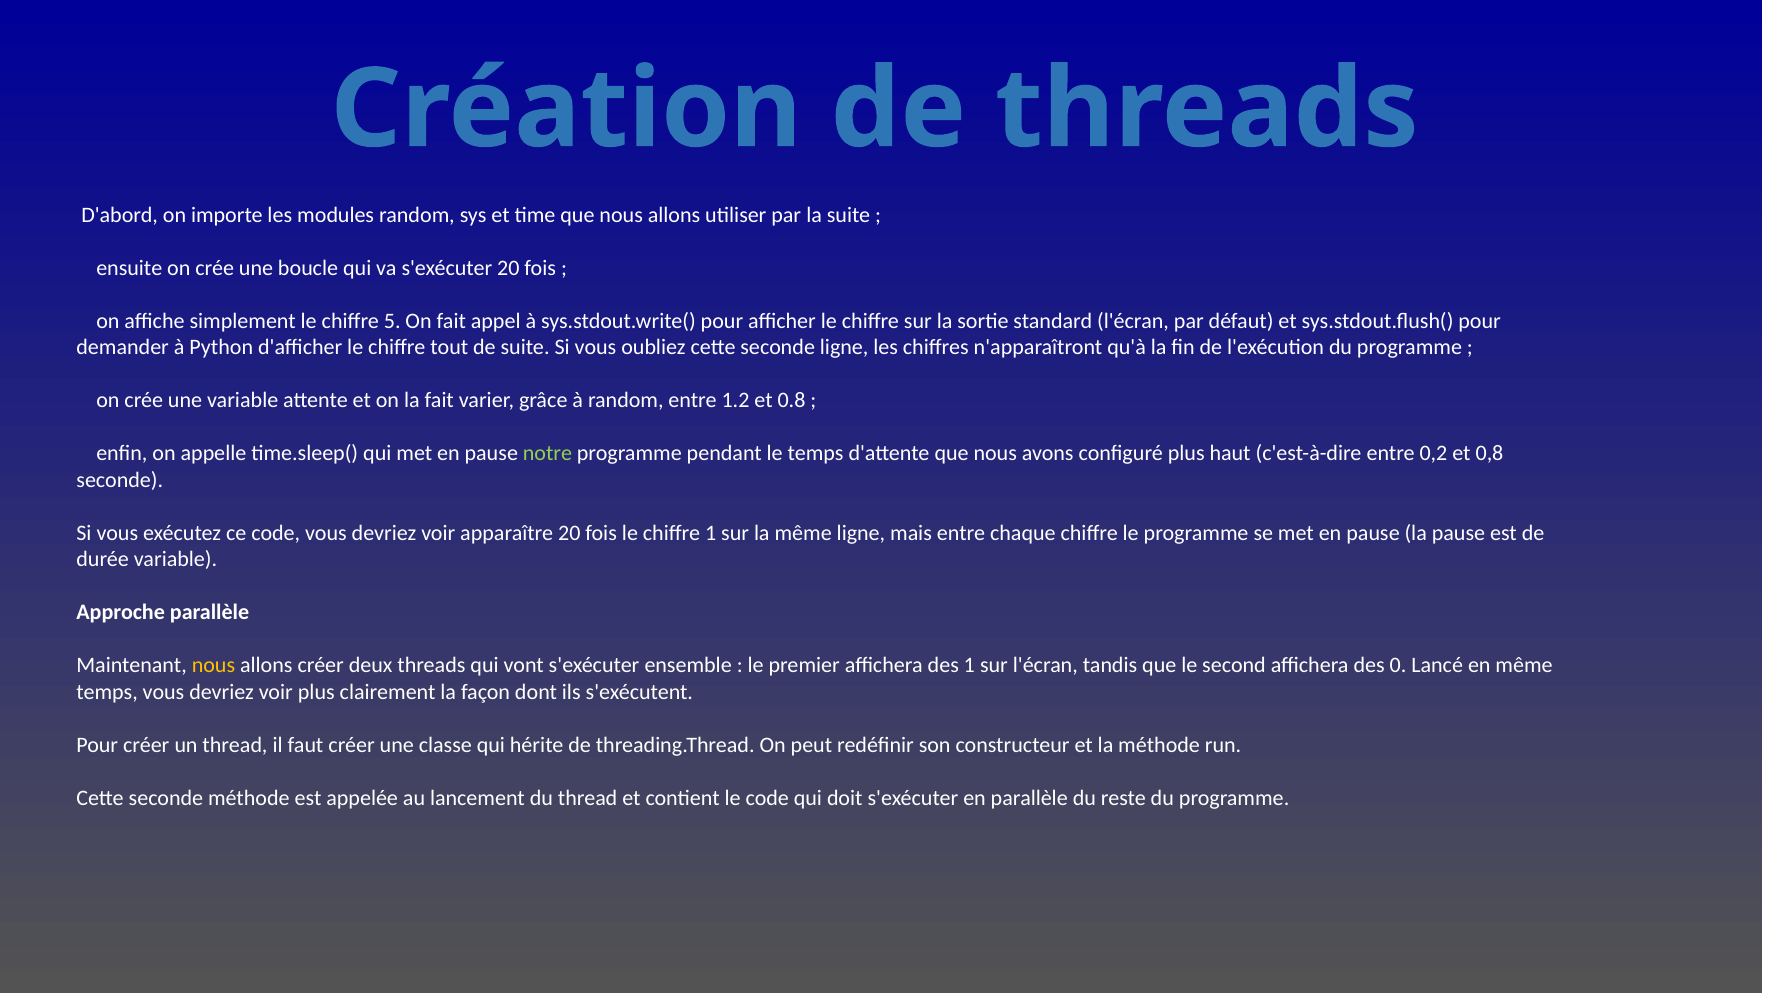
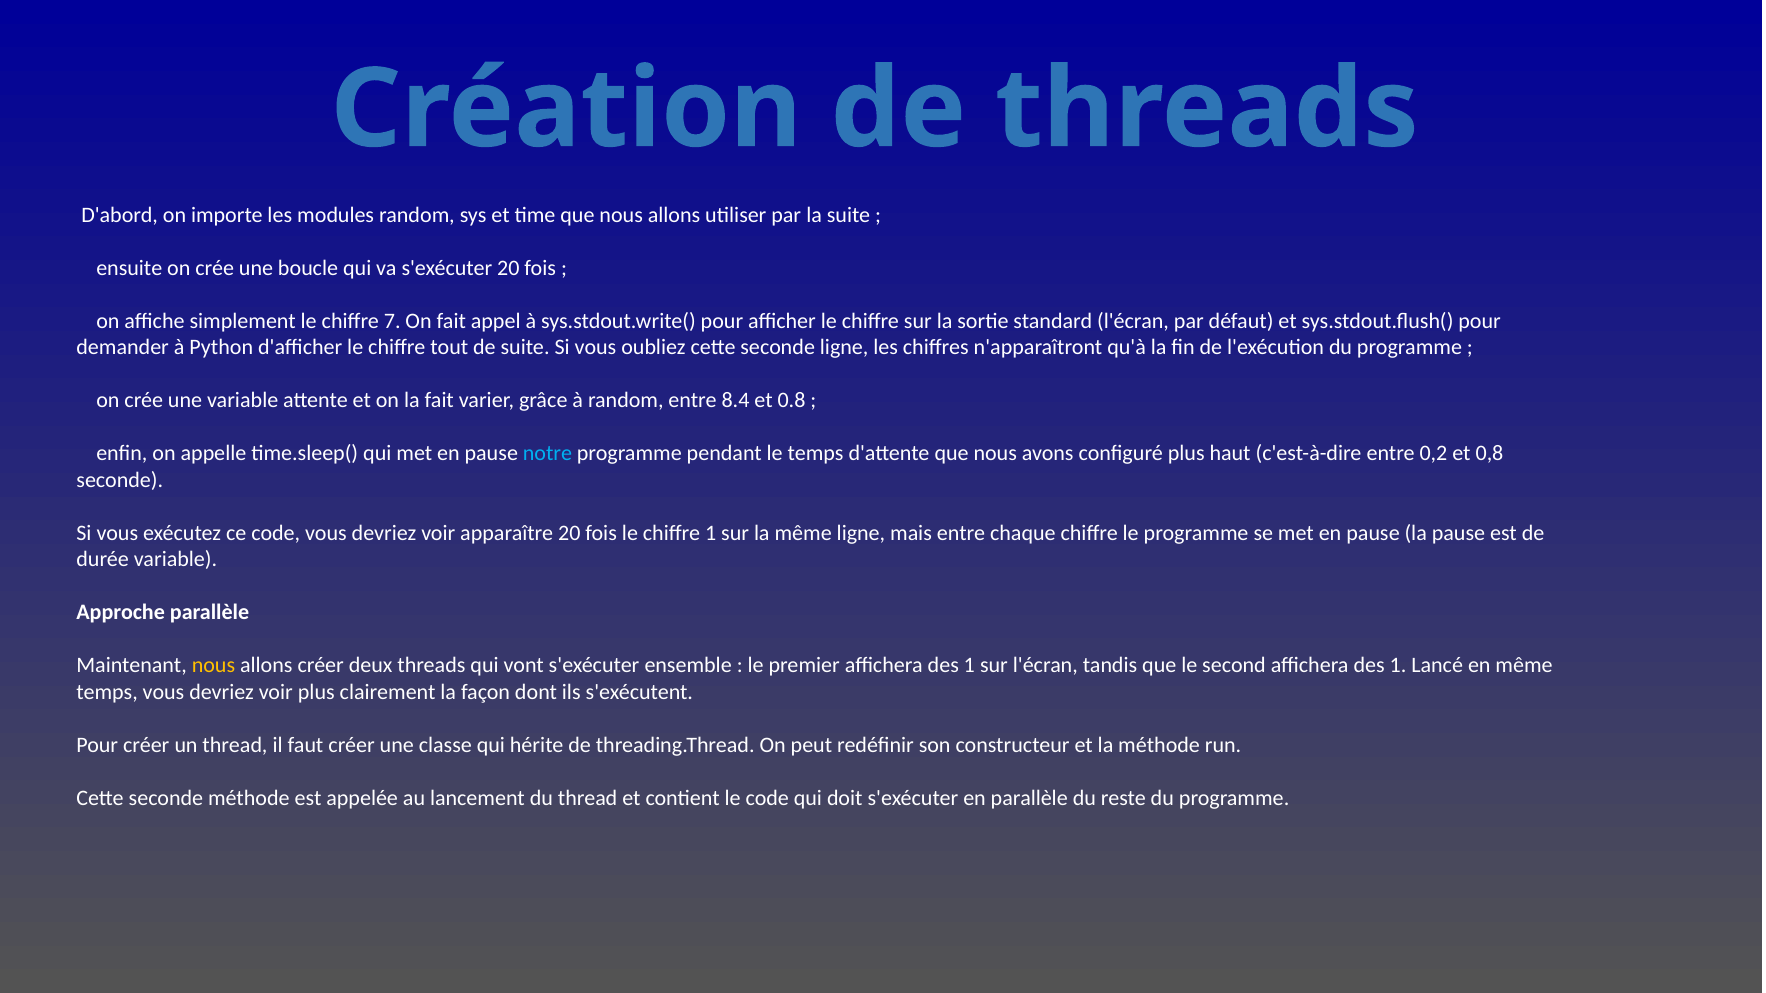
5: 5 -> 7
1.2: 1.2 -> 8.4
notre colour: light green -> light blue
second affichera des 0: 0 -> 1
